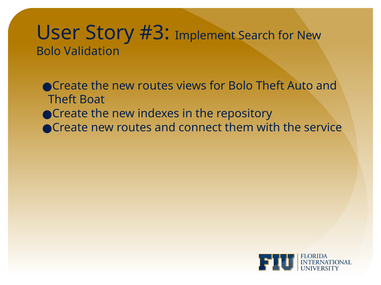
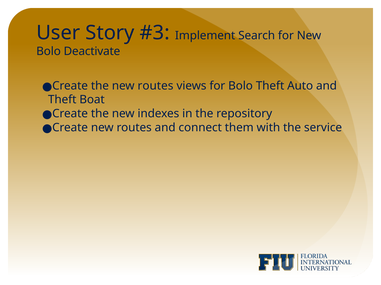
Validation: Validation -> Deactivate
